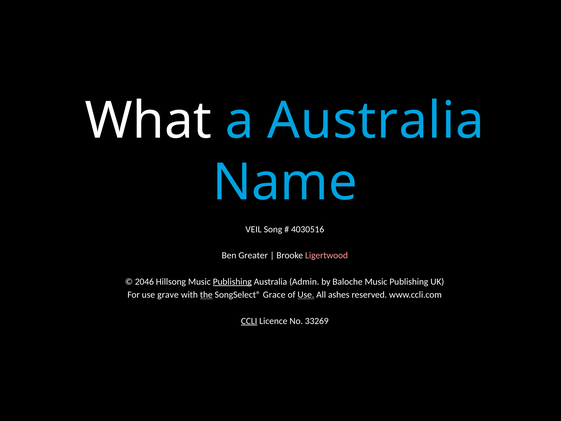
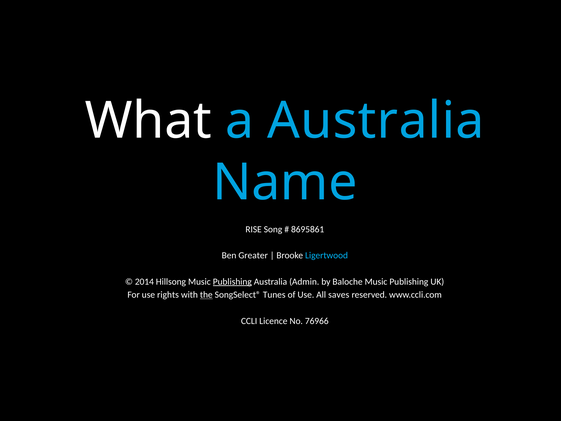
VEIL: VEIL -> RISE
4030516: 4030516 -> 8695861
Ligertwood colour: pink -> light blue
2046: 2046 -> 2014
grave: grave -> rights
Grace: Grace -> Tunes
Use at (306, 295) underline: present -> none
ashes: ashes -> saves
CCLI underline: present -> none
33269: 33269 -> 76966
